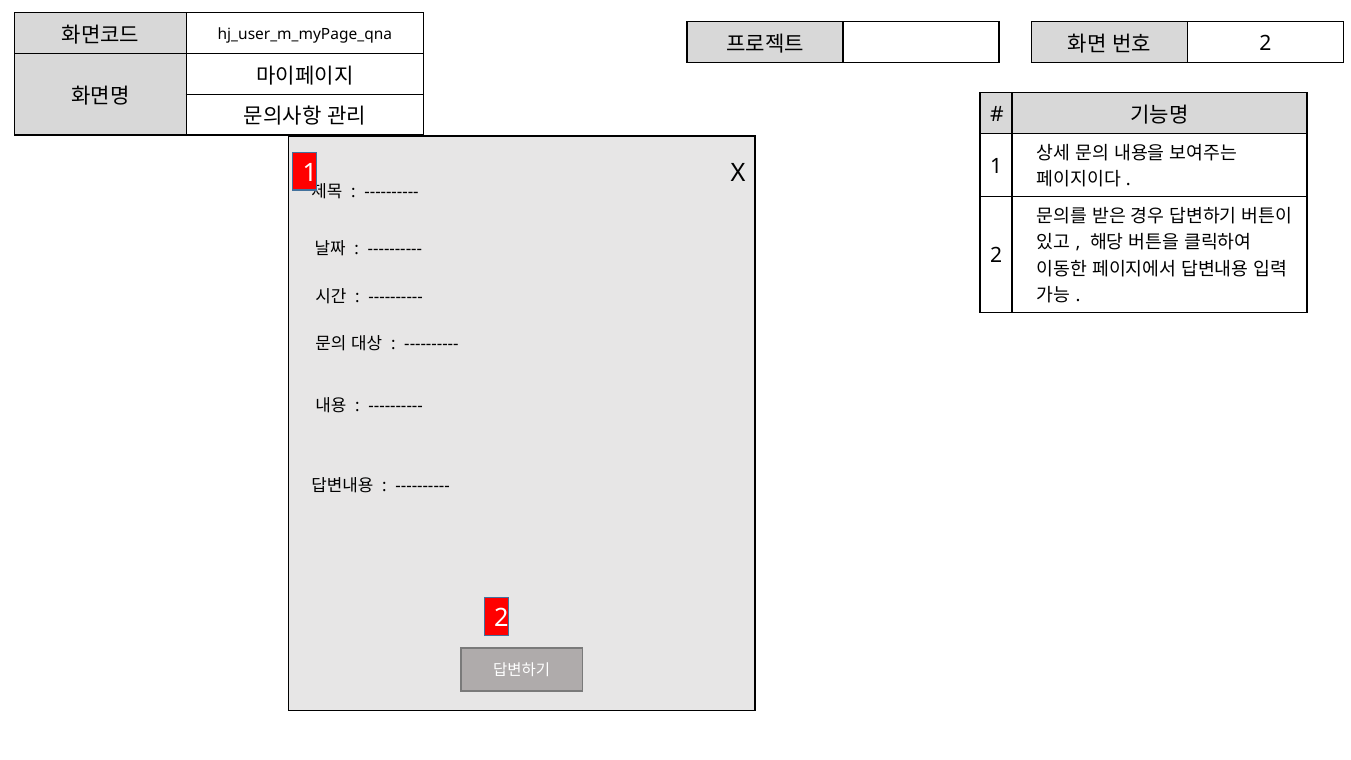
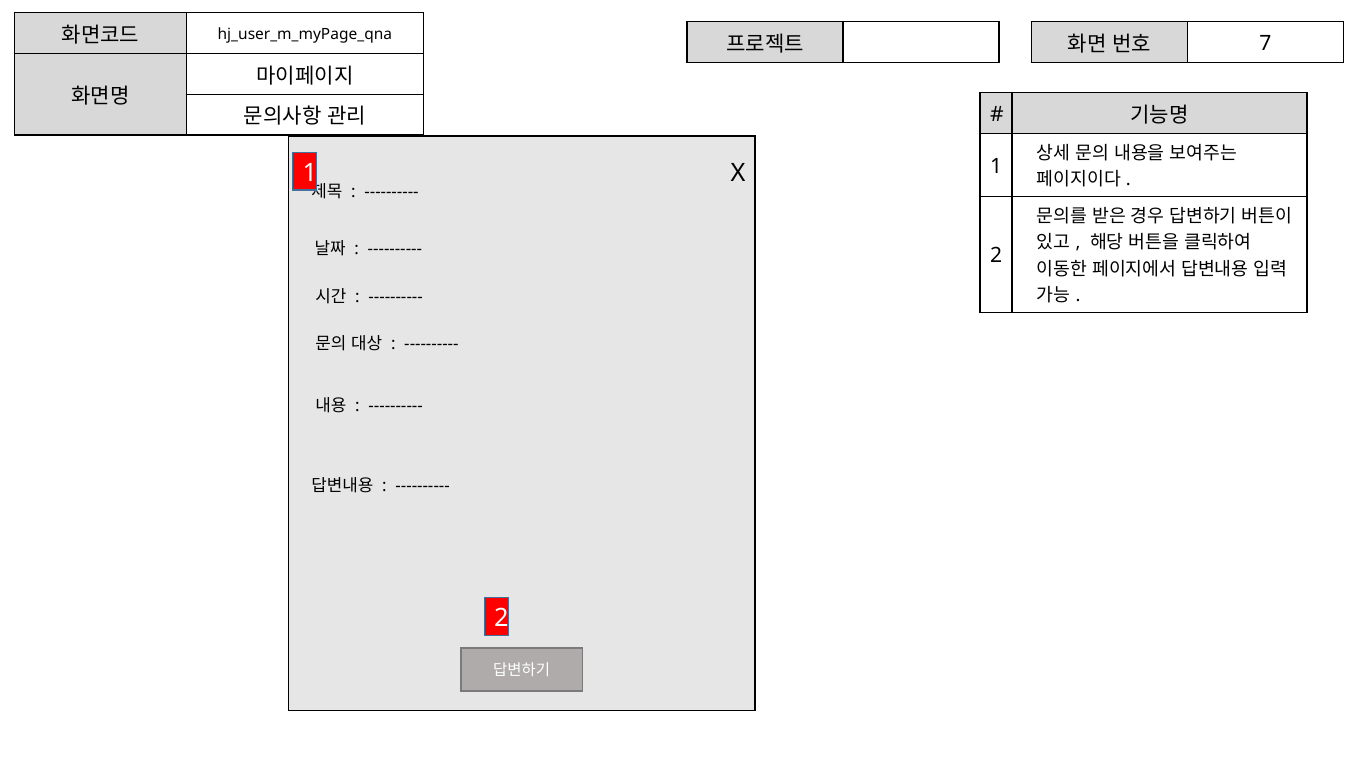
2 at (1266, 43): 2 -> 7
